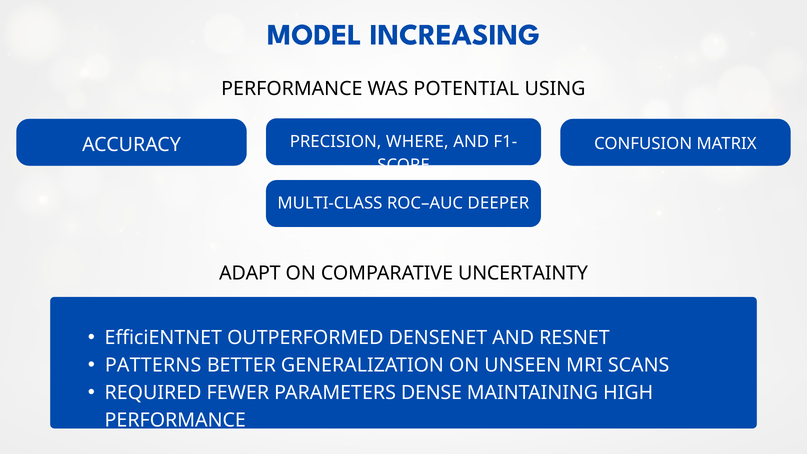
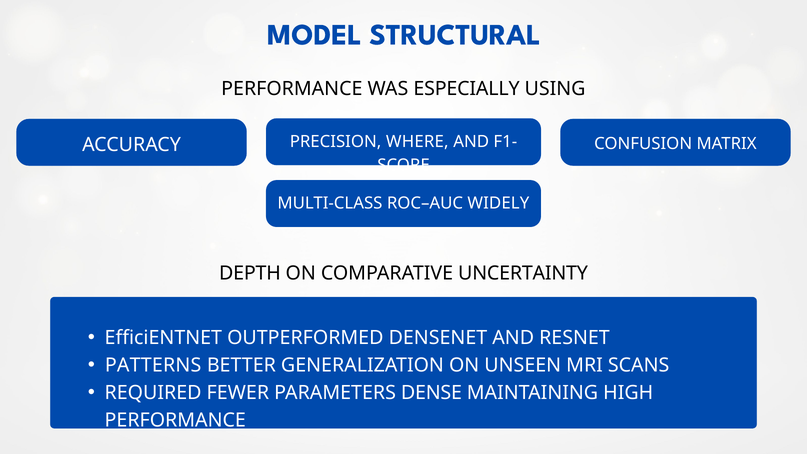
INCREASING: INCREASING -> STRUCTURAL
POTENTIAL: POTENTIAL -> ESPECIALLY
DEEPER: DEEPER -> WIDELY
ADAPT: ADAPT -> DEPTH
